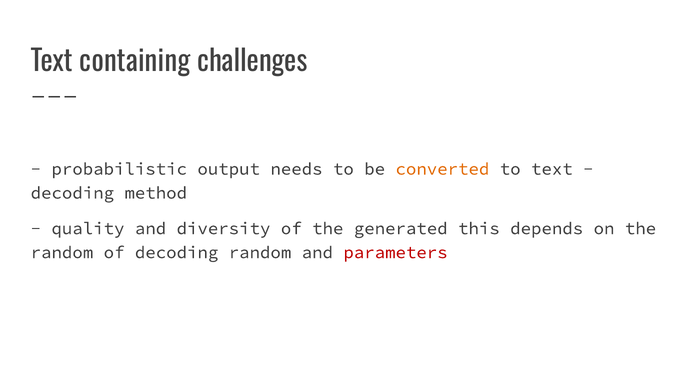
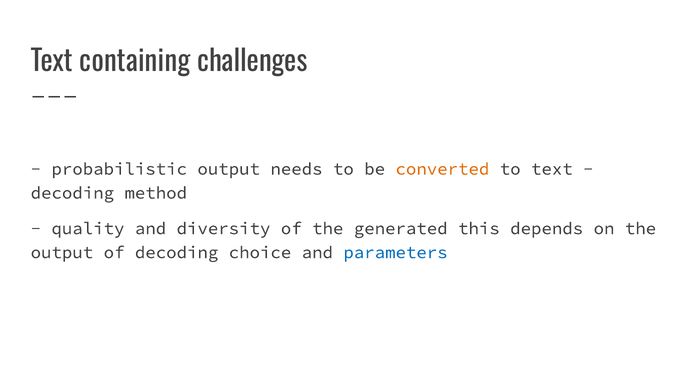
random at (62, 252): random -> output
decoding random: random -> choice
parameters colour: red -> blue
